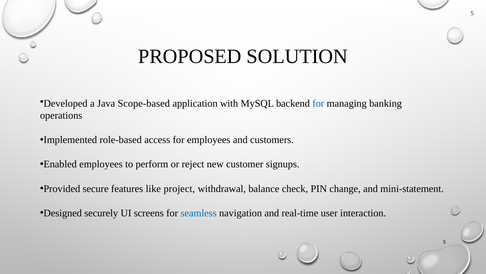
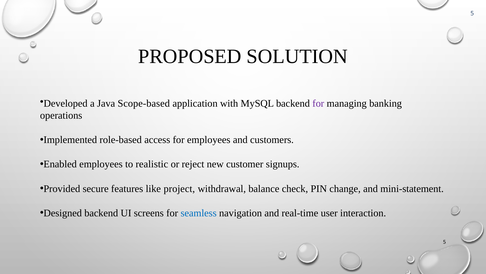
for at (318, 103) colour: blue -> purple
perform: perform -> realistic
Designed securely: securely -> backend
